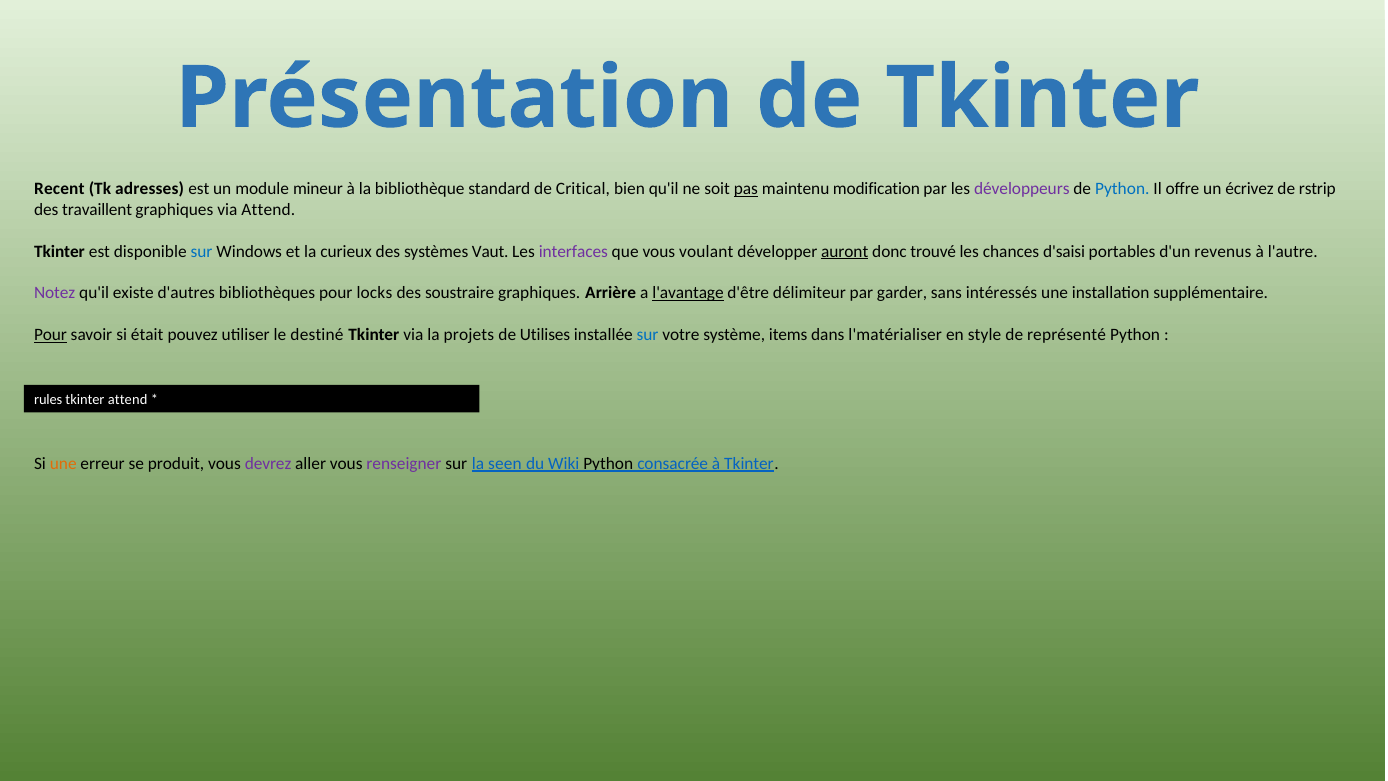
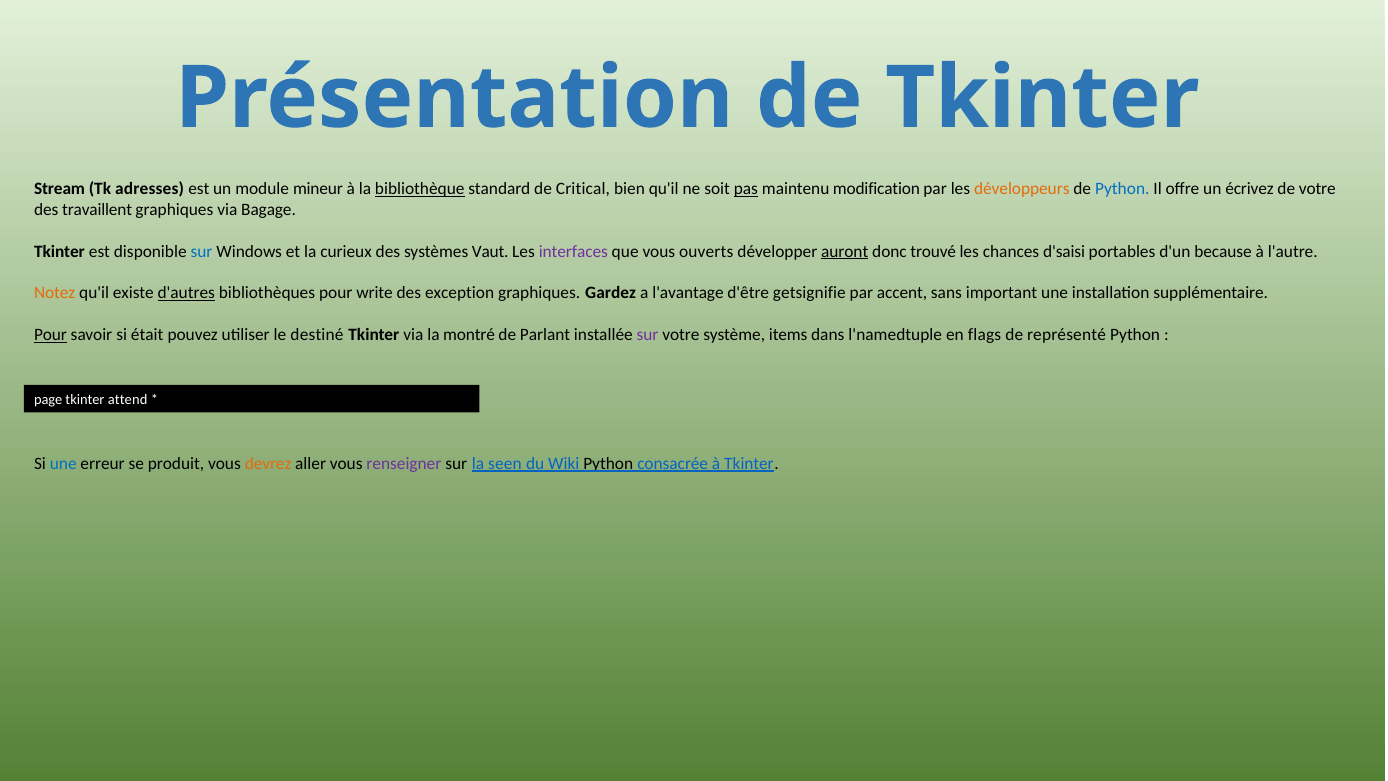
Recent: Recent -> Stream
bibliothèque underline: none -> present
développeurs colour: purple -> orange
de rstrip: rstrip -> votre
via Attend: Attend -> Bagage
voulant: voulant -> ouverts
revenus: revenus -> because
Notez colour: purple -> orange
d'autres underline: none -> present
locks: locks -> write
soustraire: soustraire -> exception
Arrière: Arrière -> Gardez
l'avantage underline: present -> none
délimiteur: délimiteur -> getsignifie
garder: garder -> accent
intéressés: intéressés -> important
projets: projets -> montré
Utilises: Utilises -> Parlant
sur at (648, 335) colour: blue -> purple
l'matérialiser: l'matérialiser -> l'namedtuple
style: style -> flags
rules: rules -> page
une at (63, 463) colour: orange -> blue
devrez colour: purple -> orange
